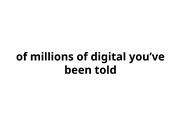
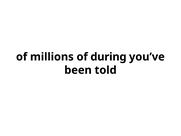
digital: digital -> during
